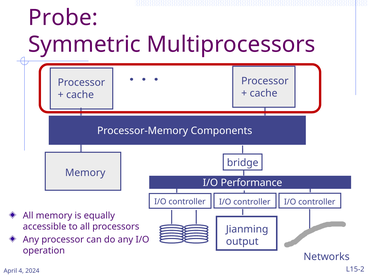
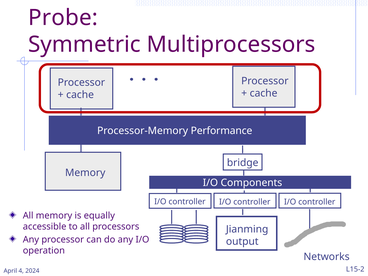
Components: Components -> Performance
Performance: Performance -> Components
